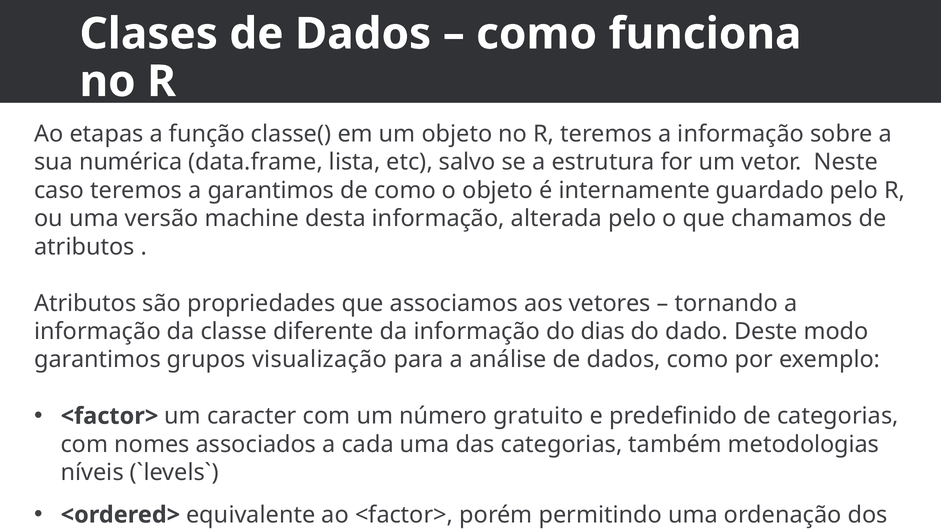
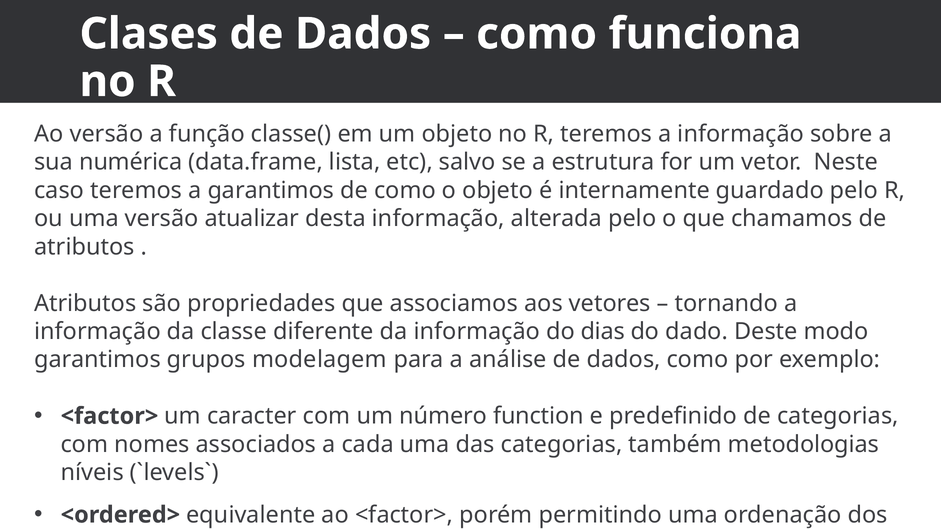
Ao etapas: etapas -> versão
machine: machine -> atualizar
visualização: visualização -> modelagem
gratuito: gratuito -> function
